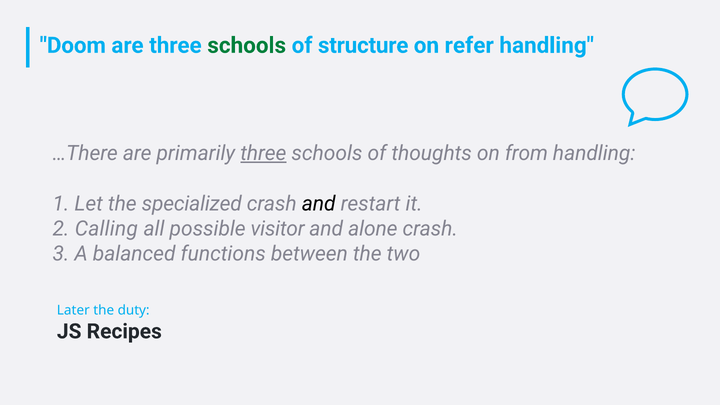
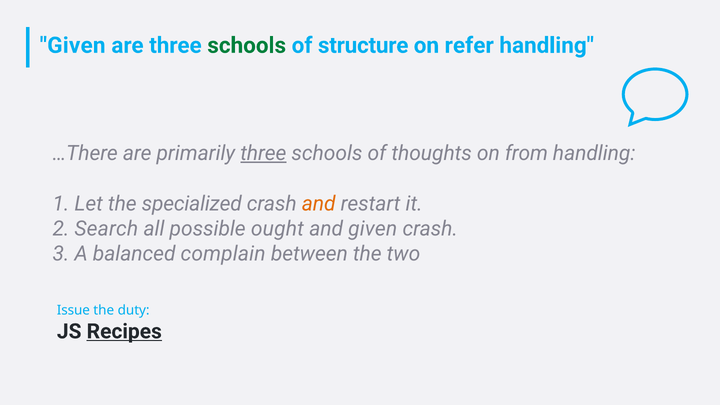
Doom at (73, 45): Doom -> Given
and at (319, 204) colour: black -> orange
Calling: Calling -> Search
visitor: visitor -> ought
and alone: alone -> given
functions: functions -> complain
Later: Later -> Issue
Recipes underline: none -> present
